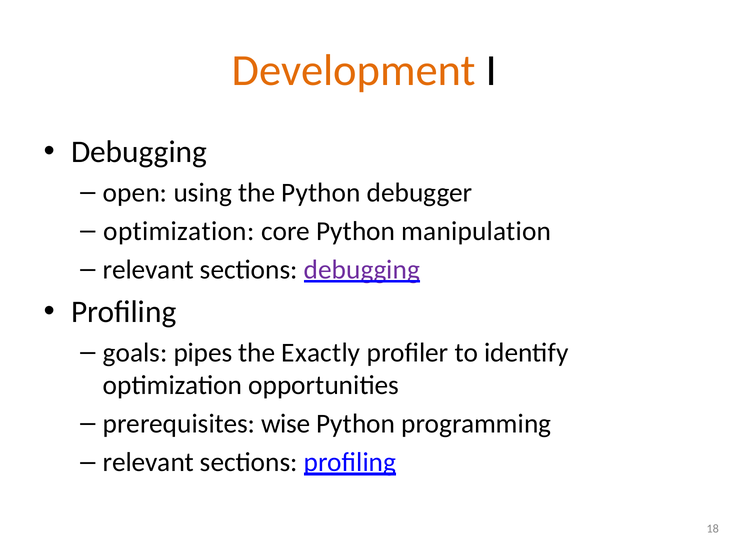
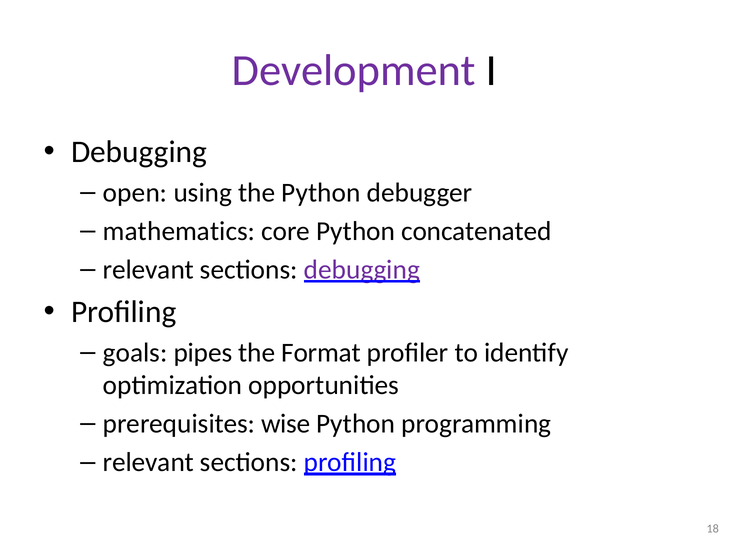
Development colour: orange -> purple
optimization at (179, 231): optimization -> mathematics
manipulation: manipulation -> concatenated
Exactly: Exactly -> Format
